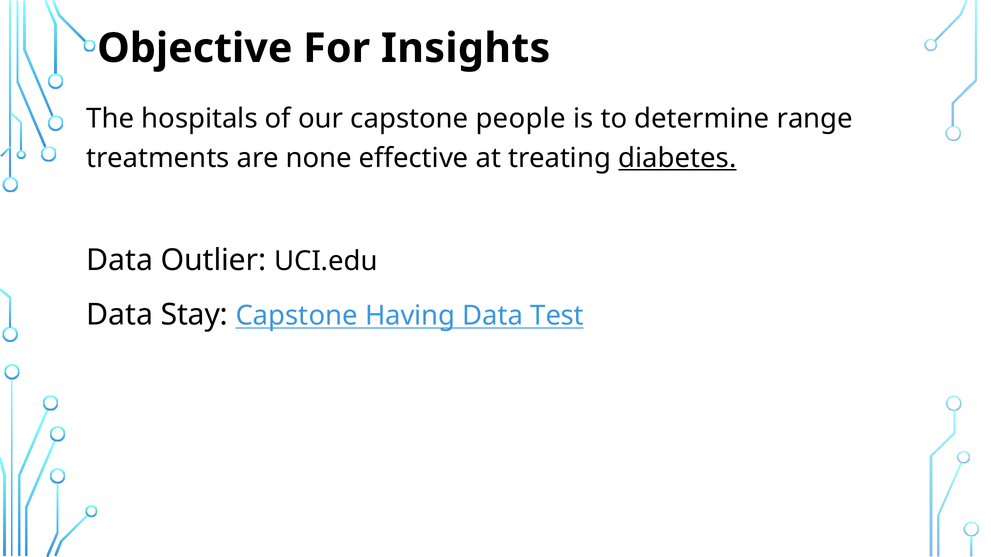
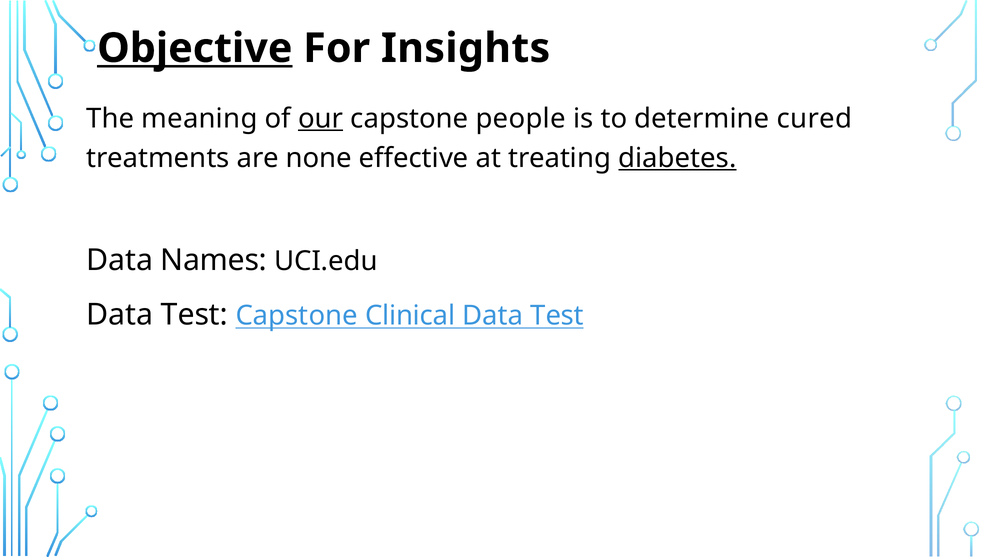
Objective underline: none -> present
hospitals: hospitals -> meaning
our underline: none -> present
range: range -> cured
Outlier: Outlier -> Names
Stay at (194, 315): Stay -> Test
Having: Having -> Clinical
